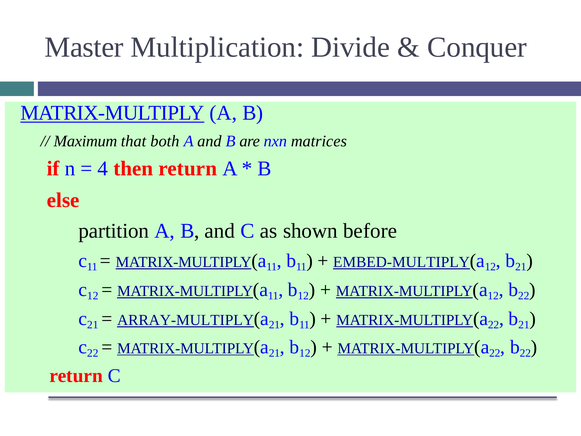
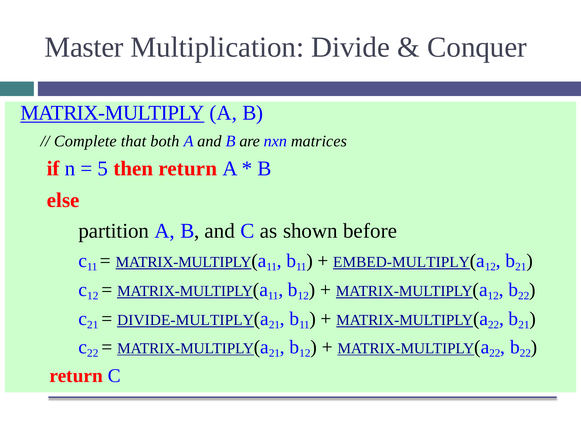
Maximum: Maximum -> Complete
4: 4 -> 5
ARRAY-MULTIPLY: ARRAY-MULTIPLY -> DIVIDE-MULTIPLY
